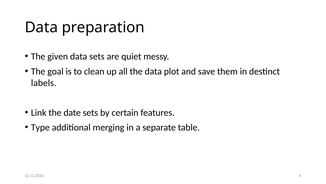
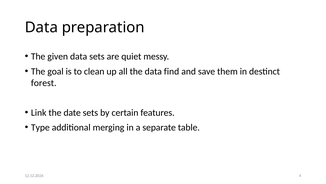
plot: plot -> find
labels: labels -> forest
